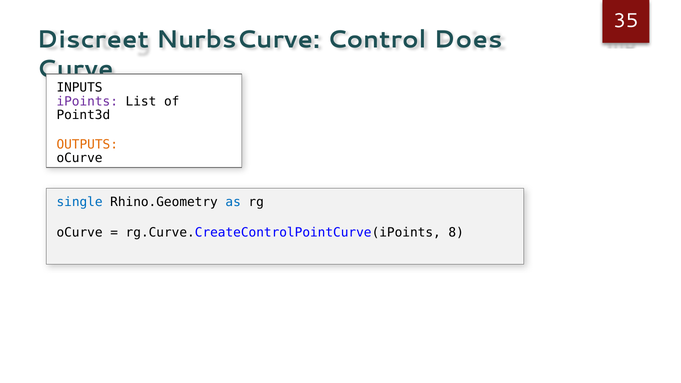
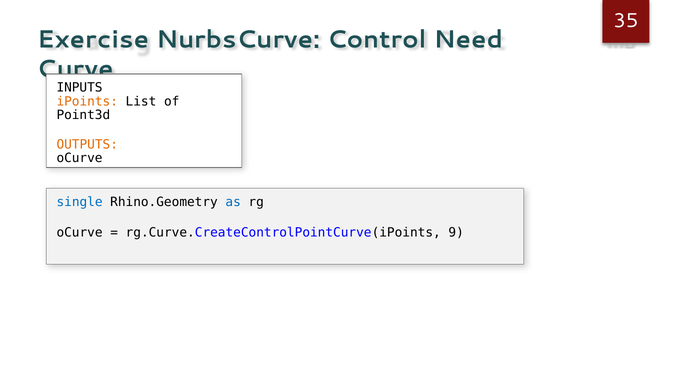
Discreet: Discreet -> Exercise
Does: Does -> Need
iPoints colour: purple -> orange
8: 8 -> 9
